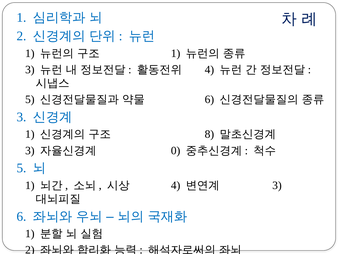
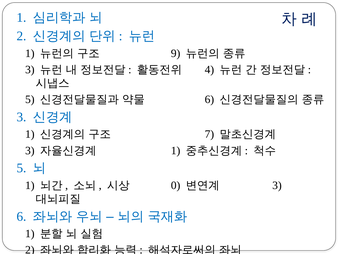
1 at (176, 53): 1 -> 9
8: 8 -> 7
0 at (176, 150): 0 -> 1
4 at (176, 185): 4 -> 0
